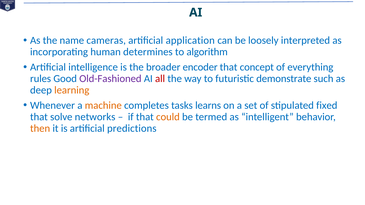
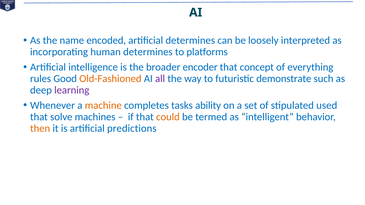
cameras: cameras -> encoded
artificial application: application -> determines
algorithm: algorithm -> platforms
Old-Fashioned colour: purple -> orange
all colour: red -> purple
learning colour: orange -> purple
learns: learns -> ability
fixed: fixed -> used
networks: networks -> machines
